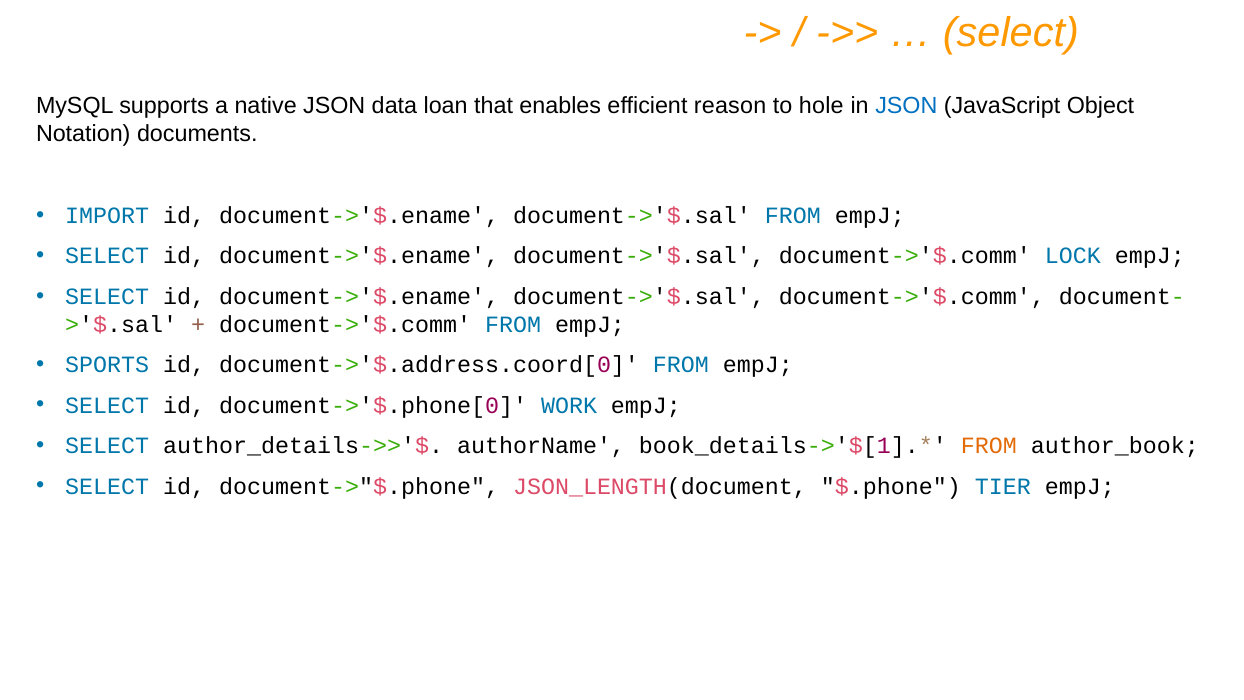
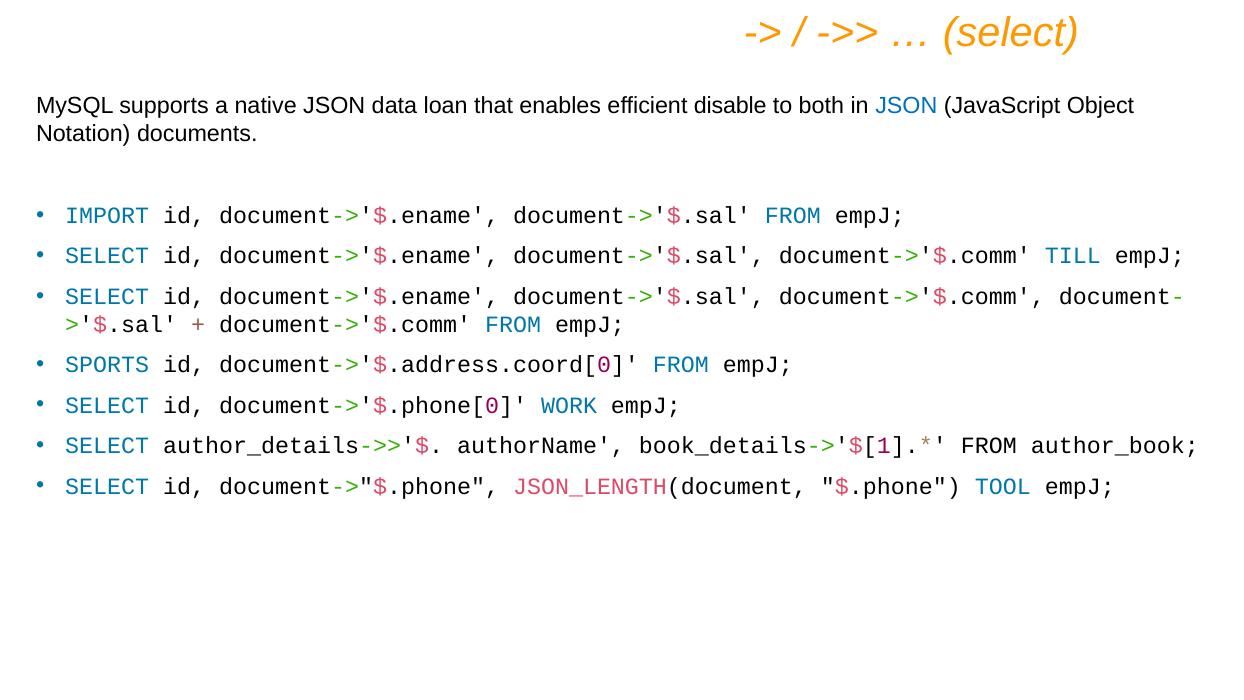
reason: reason -> disable
hole: hole -> both
LOCK: LOCK -> TILL
FROM at (989, 446) colour: orange -> black
TIER: TIER -> TOOL
